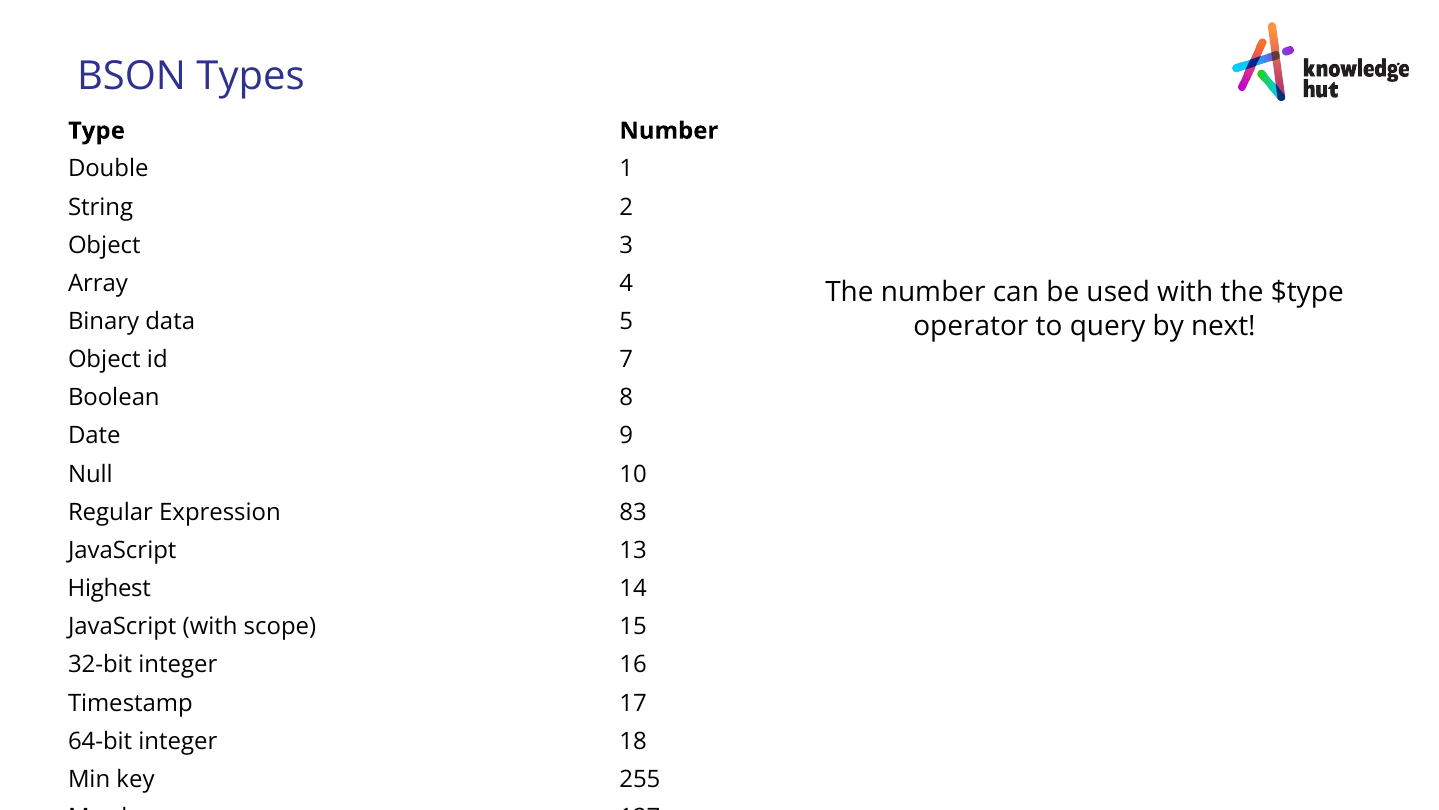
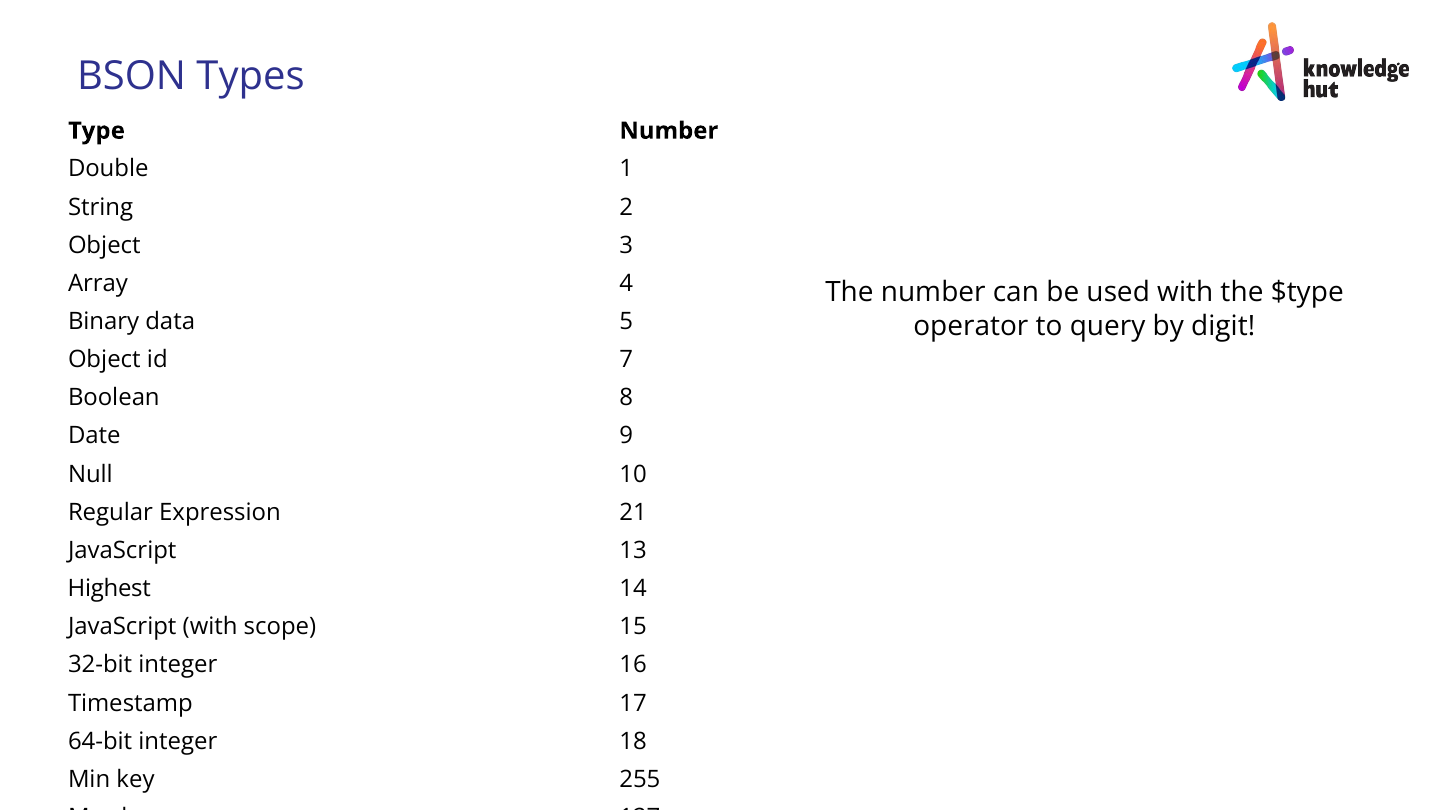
next: next -> digit
83: 83 -> 21
